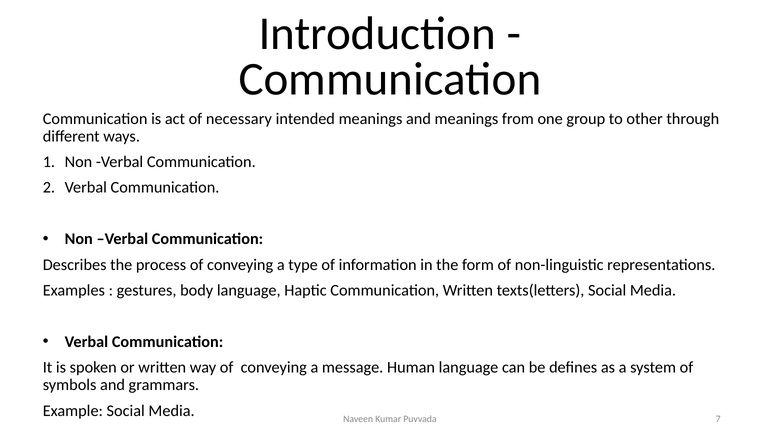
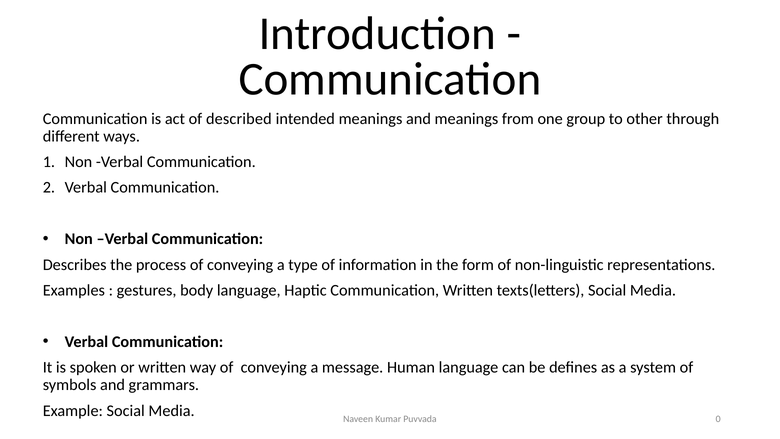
necessary: necessary -> described
7: 7 -> 0
